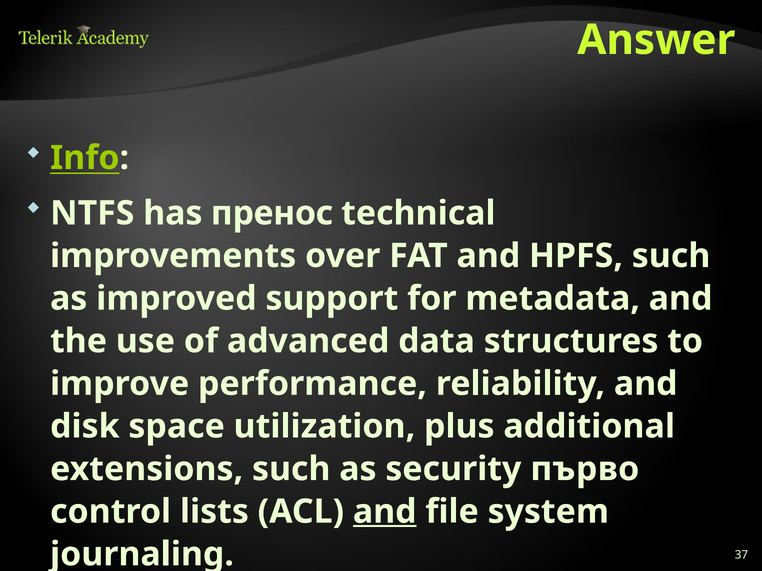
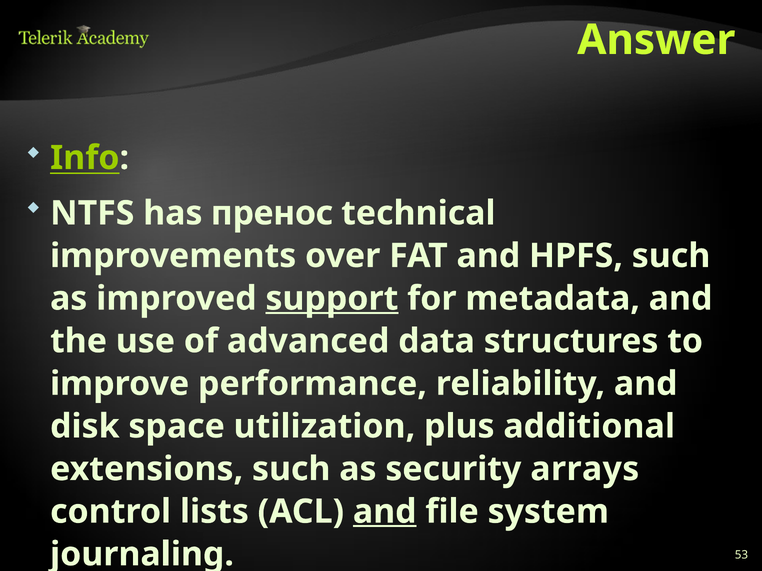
support underline: none -> present
първо: първо -> arrays
37: 37 -> 53
